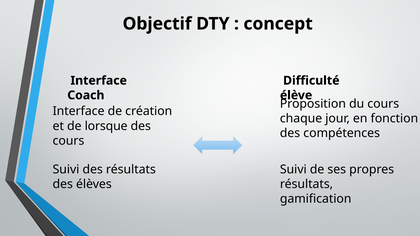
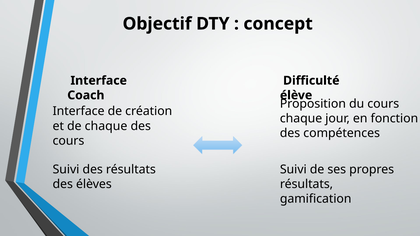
de lorsque: lorsque -> chaque
